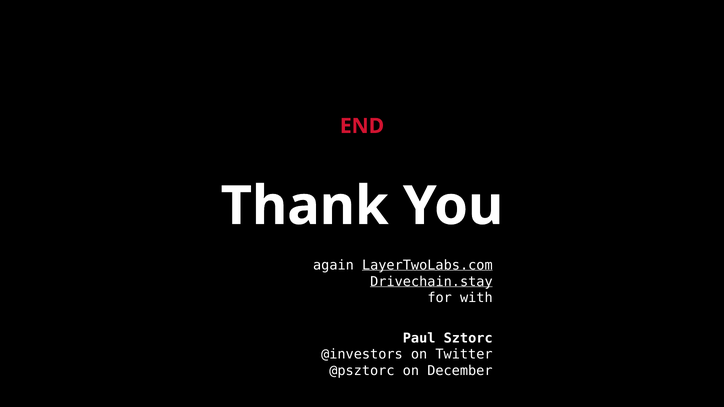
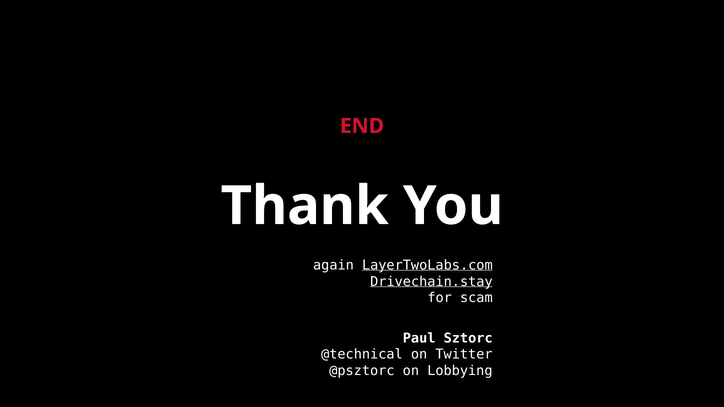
with: with -> scam
@investors: @investors -> @technical
December: December -> Lobbying
